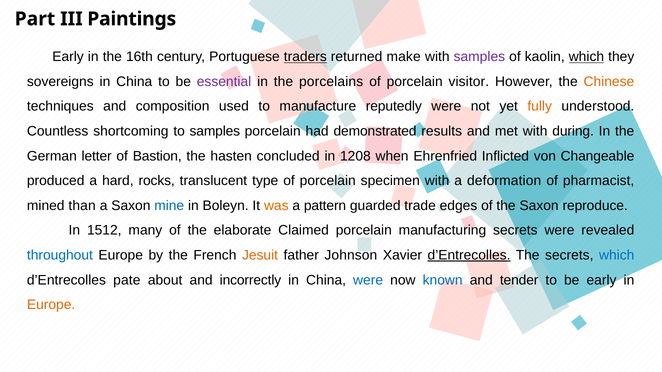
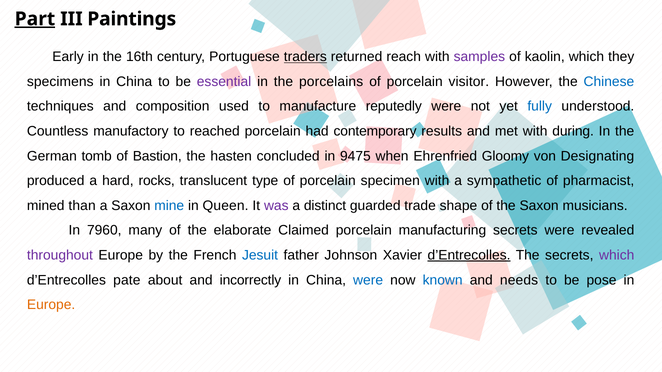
Part underline: none -> present
make: make -> reach
which at (586, 57) underline: present -> none
sovereigns: sovereigns -> specimens
Chinese colour: orange -> blue
fully colour: orange -> blue
shortcoming: shortcoming -> manufactory
to samples: samples -> reached
demonstrated: demonstrated -> contemporary
letter: letter -> tomb
1208: 1208 -> 9475
Inflicted: Inflicted -> Gloomy
Changeable: Changeable -> Designating
deformation: deformation -> sympathetic
Boleyn: Boleyn -> Queen
was colour: orange -> purple
pattern: pattern -> distinct
edges: edges -> shape
reproduce: reproduce -> musicians
1512: 1512 -> 7960
throughout colour: blue -> purple
Jesuit colour: orange -> blue
which at (617, 255) colour: blue -> purple
tender: tender -> needs
be early: early -> pose
